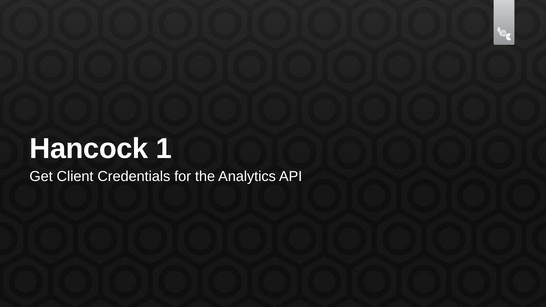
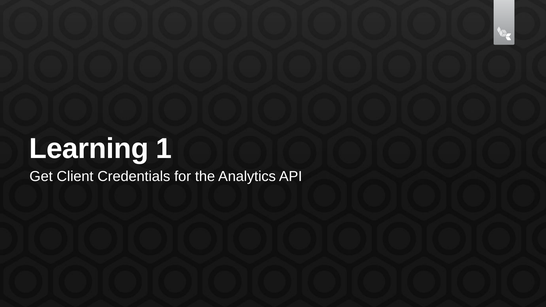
Hancock: Hancock -> Learning
